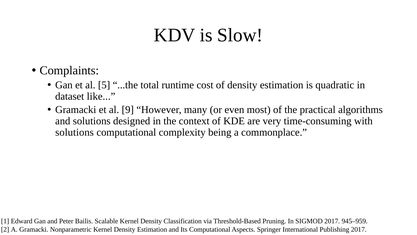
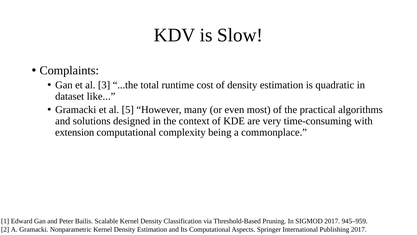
5: 5 -> 3
9: 9 -> 5
solutions at (75, 132): solutions -> extension
